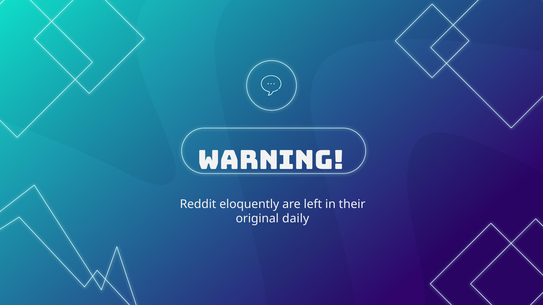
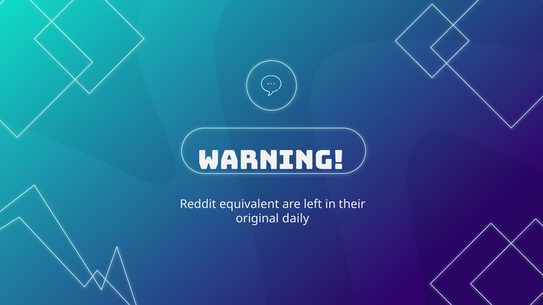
eloquently: eloquently -> equivalent
